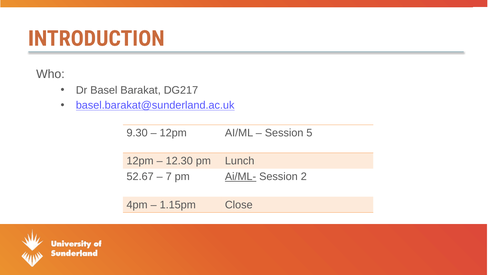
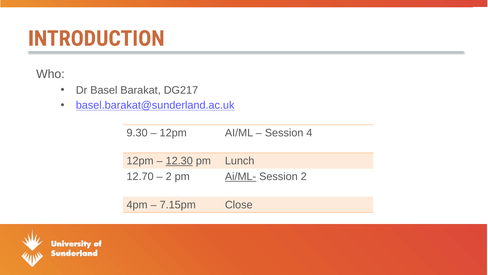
5: 5 -> 4
12.30 underline: none -> present
52.67: 52.67 -> 12.70
7 at (169, 176): 7 -> 2
1.15pm: 1.15pm -> 7.15pm
